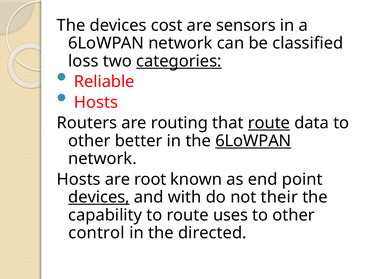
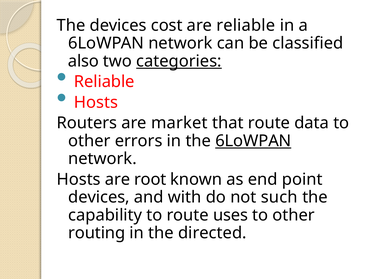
are sensors: sensors -> reliable
loss: loss -> also
routing: routing -> market
route at (269, 123) underline: present -> none
better: better -> errors
devices at (99, 197) underline: present -> none
their: their -> such
control: control -> routing
